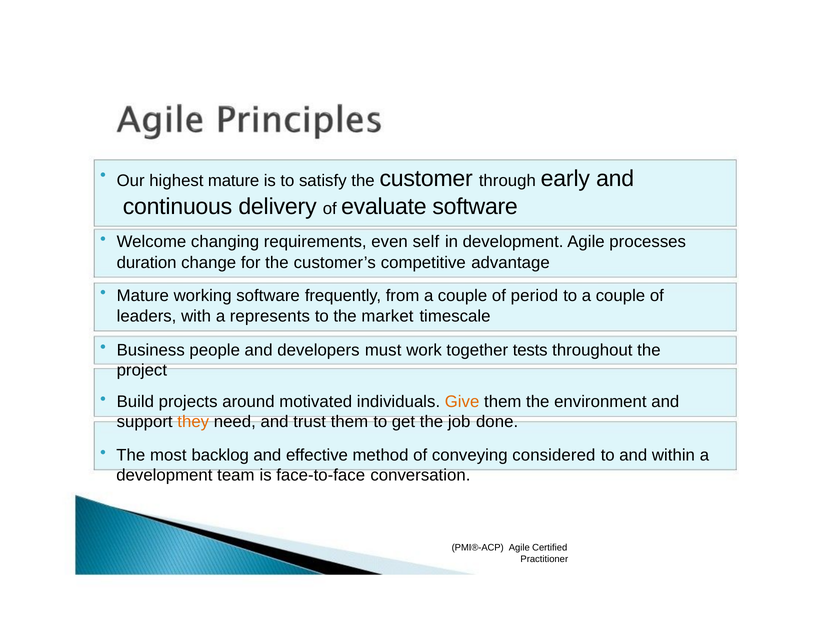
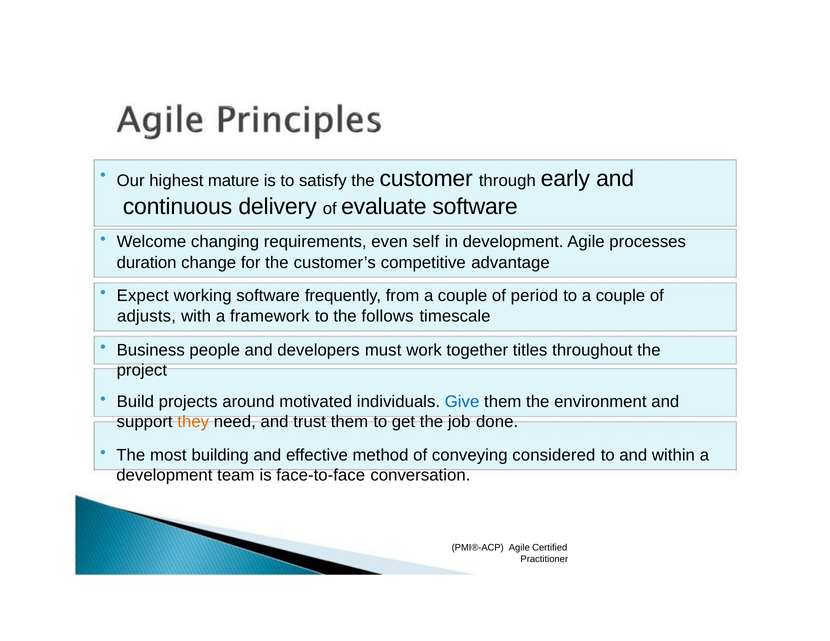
Mature at (143, 296): Mature -> Expect
leaders: leaders -> adjusts
represents: represents -> framework
market: market -> follows
tests: tests -> titles
Give colour: orange -> blue
backlog: backlog -> building
